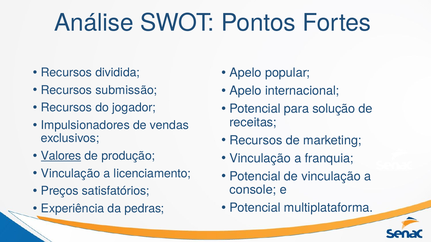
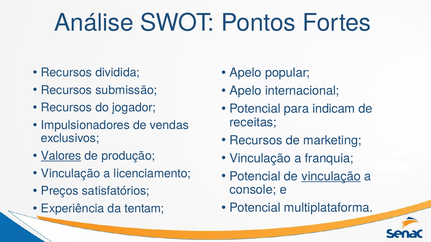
solução: solução -> indicam
vinculação at (331, 177) underline: none -> present
pedras: pedras -> tentam
